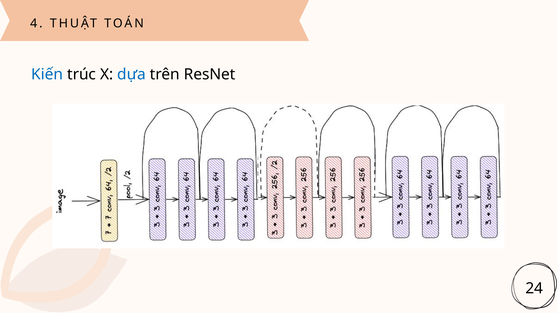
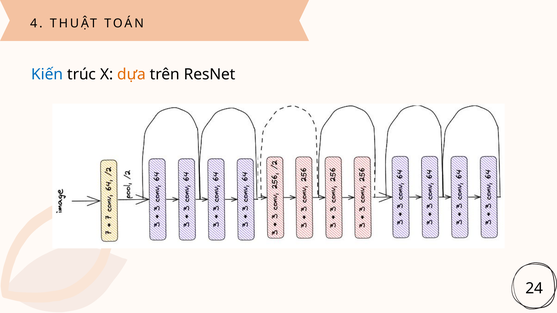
dựa colour: blue -> orange
